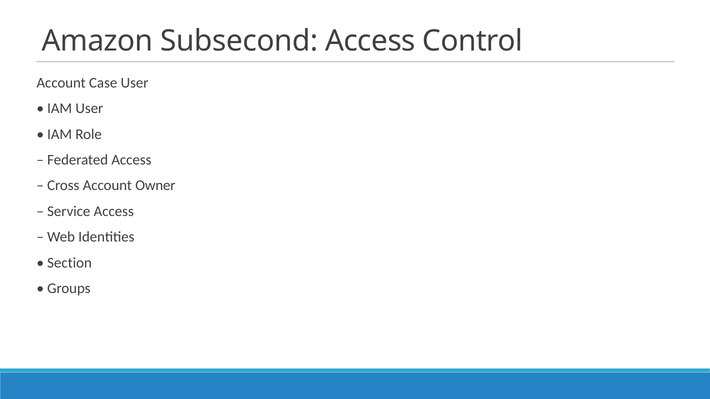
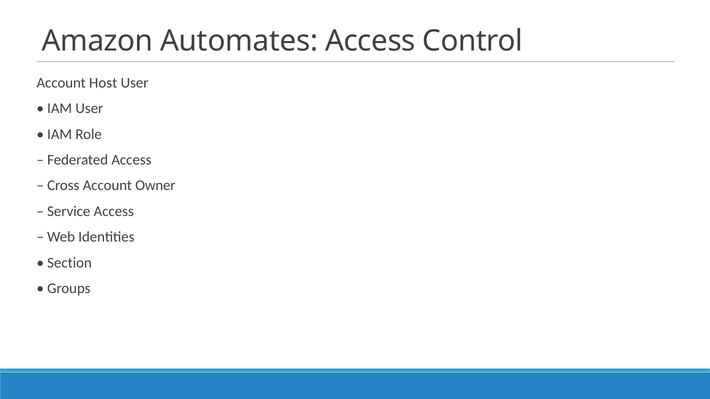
Subsecond: Subsecond -> Automates
Case: Case -> Host
